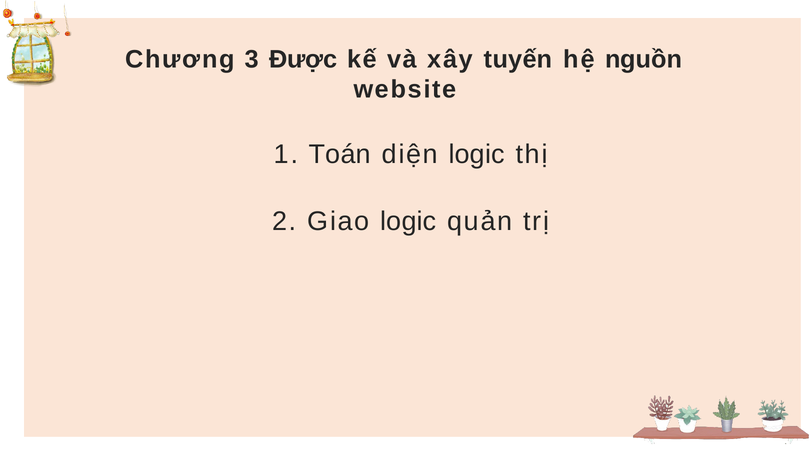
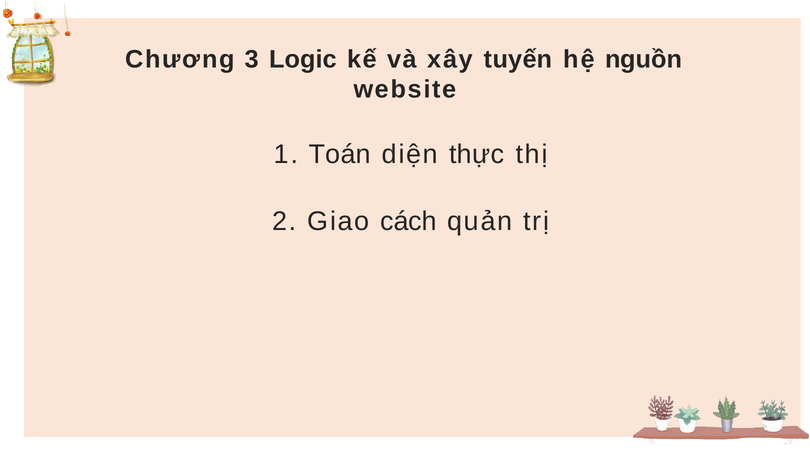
Được: Được -> Logic
diện logic: logic -> thực
Giao logic: logic -> cách
